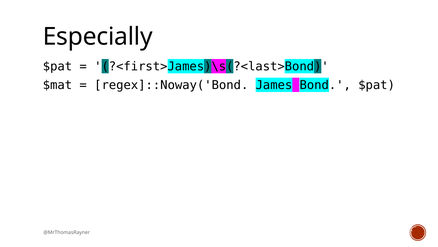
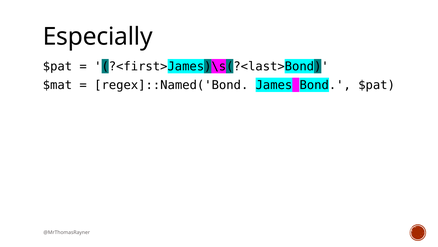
regex]::Noway('Bond: regex]::Noway('Bond -> regex]::Named('Bond
